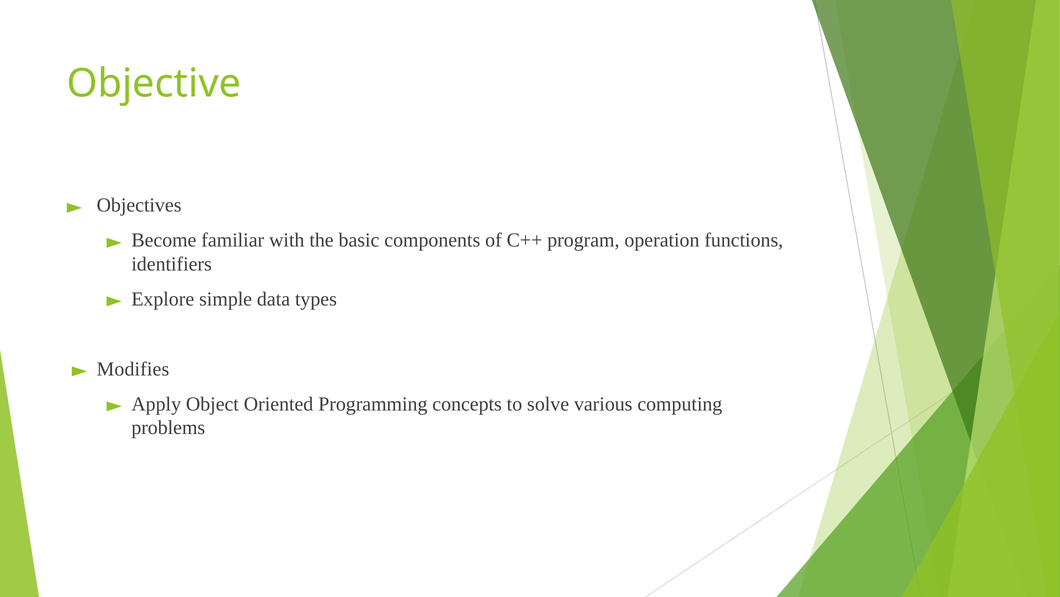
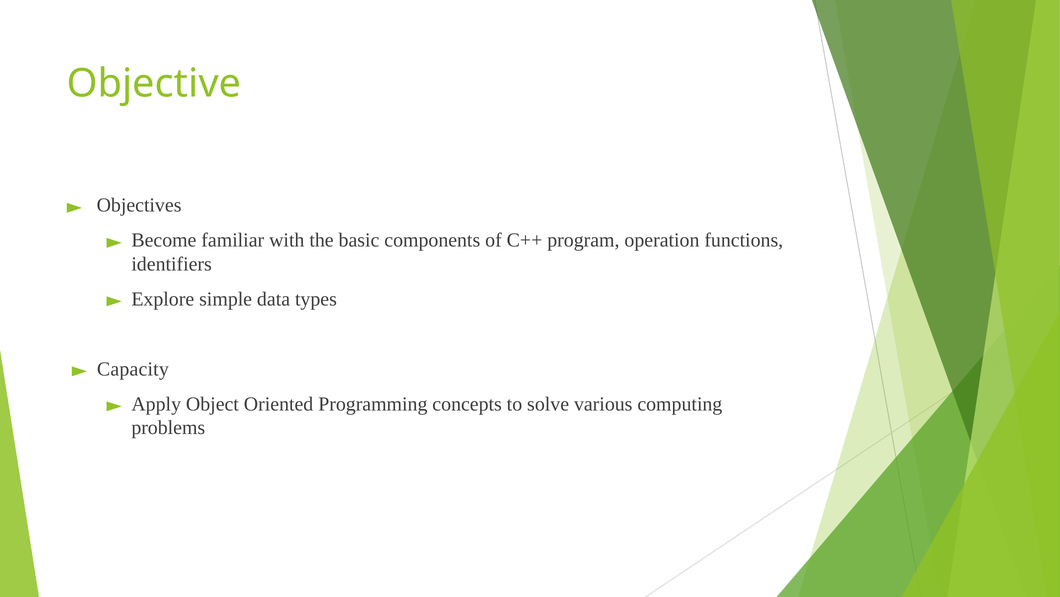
Modifies: Modifies -> Capacity
